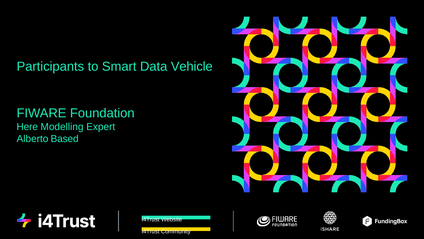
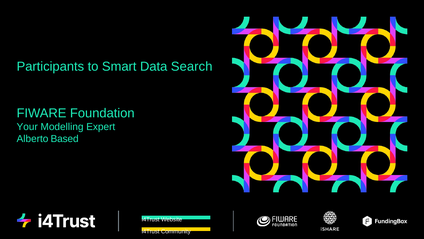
Vehicle: Vehicle -> Search
Here: Here -> Your
